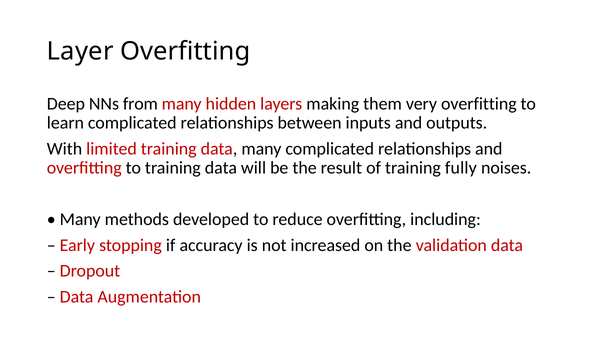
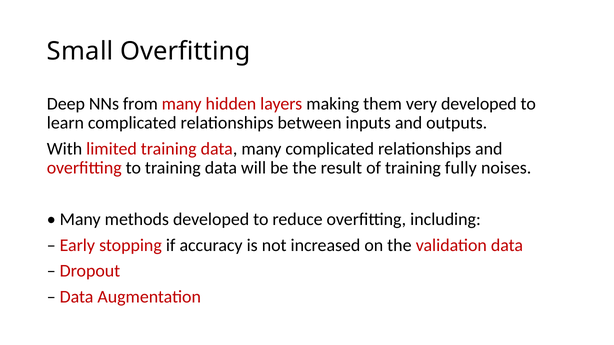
Layer: Layer -> Small
very overfitting: overfitting -> developed
